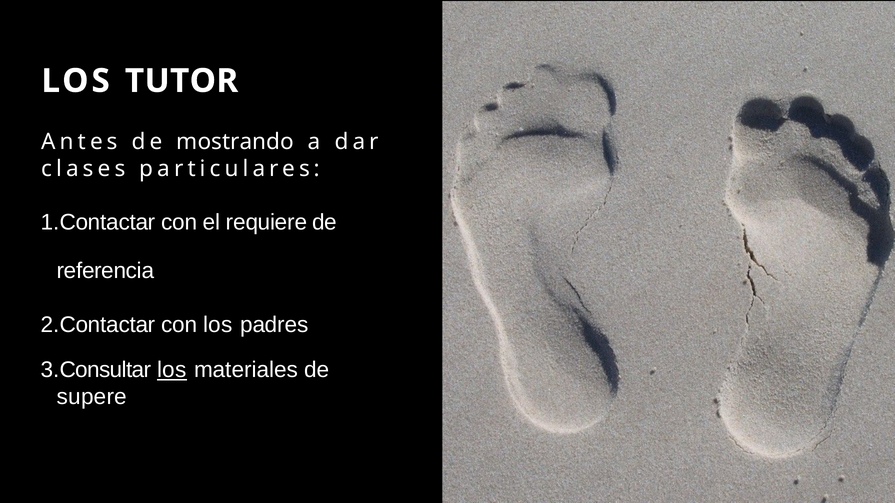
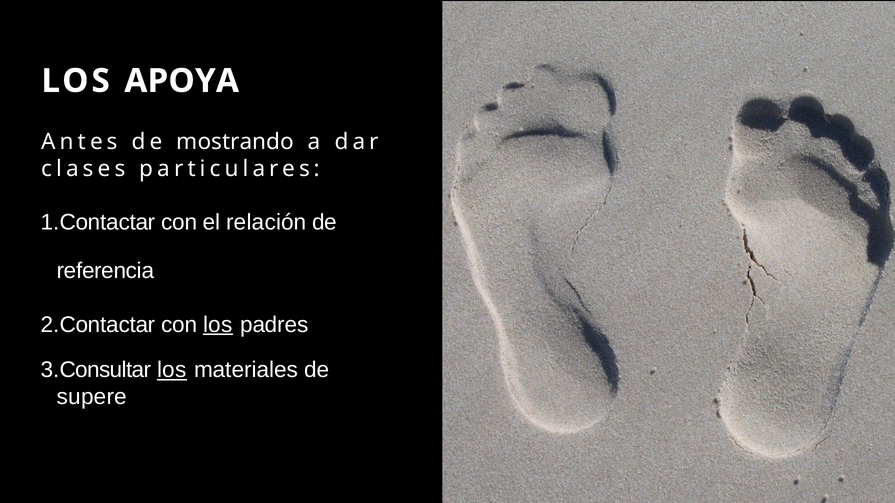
TUTOR: TUTOR -> APOYA
requiere: requiere -> relación
los at (218, 325) underline: none -> present
